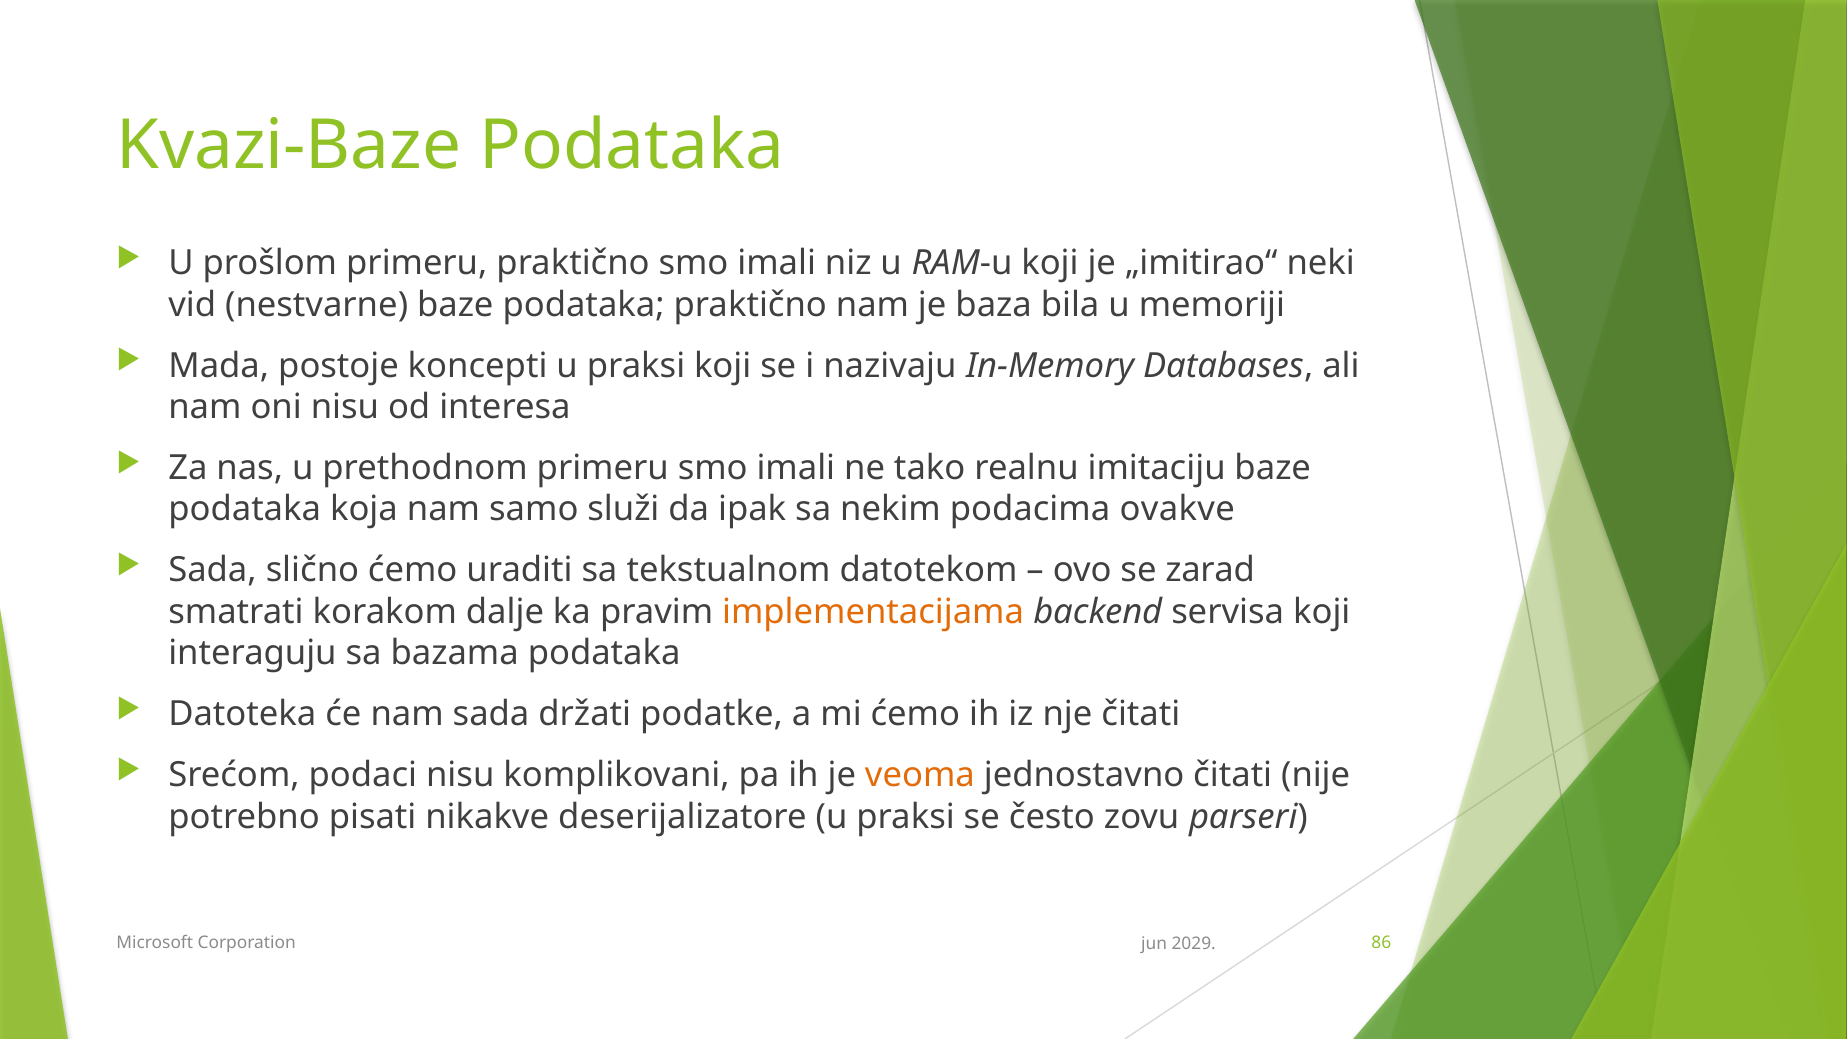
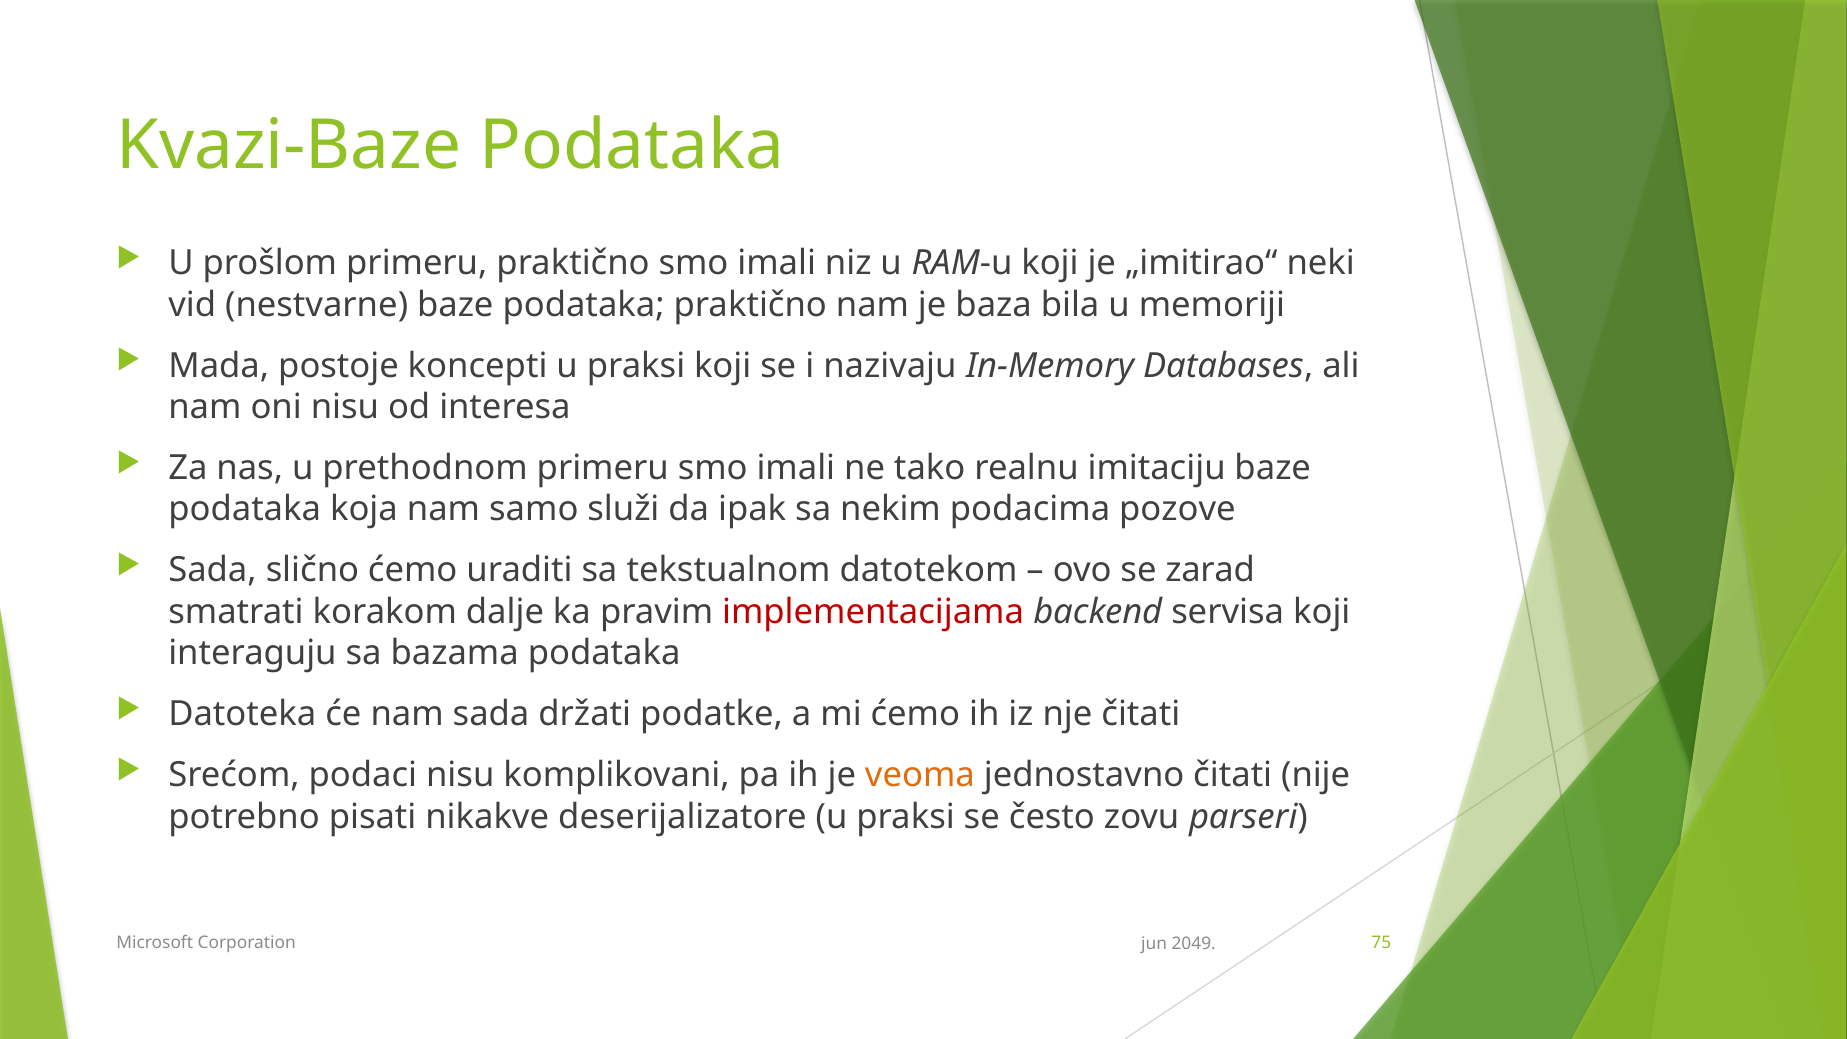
ovakve: ovakve -> pozove
implementacijama colour: orange -> red
86: 86 -> 75
2029: 2029 -> 2049
